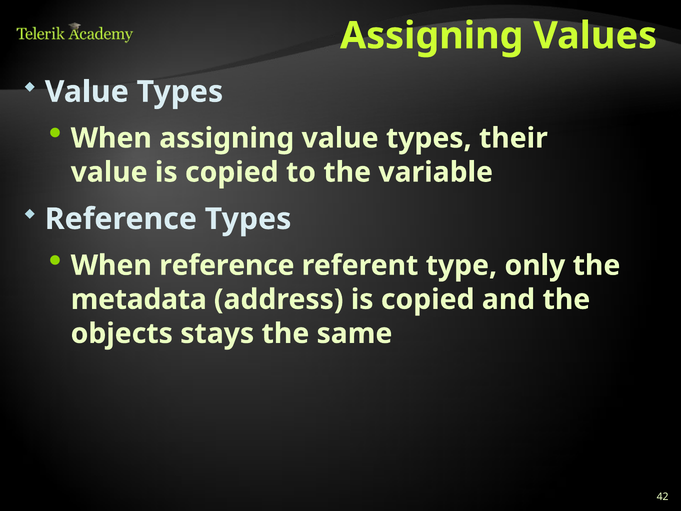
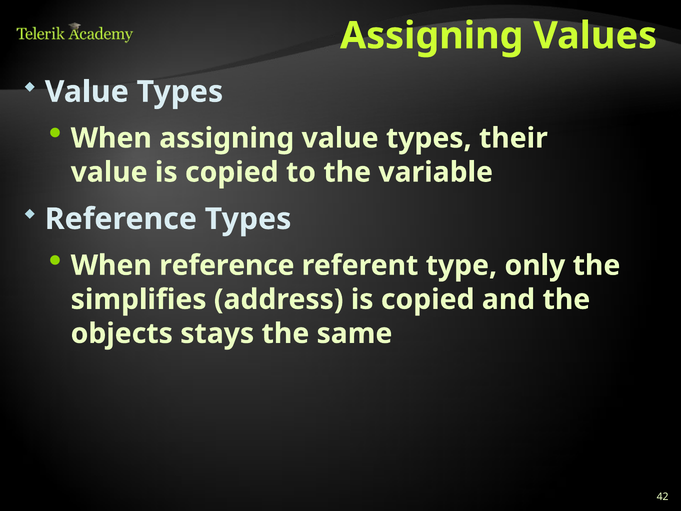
metadata: metadata -> simplifies
